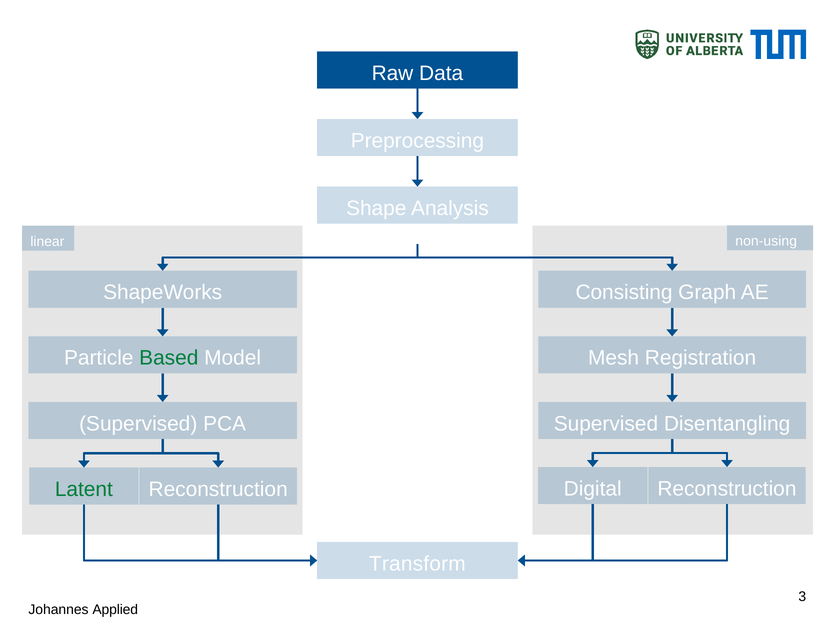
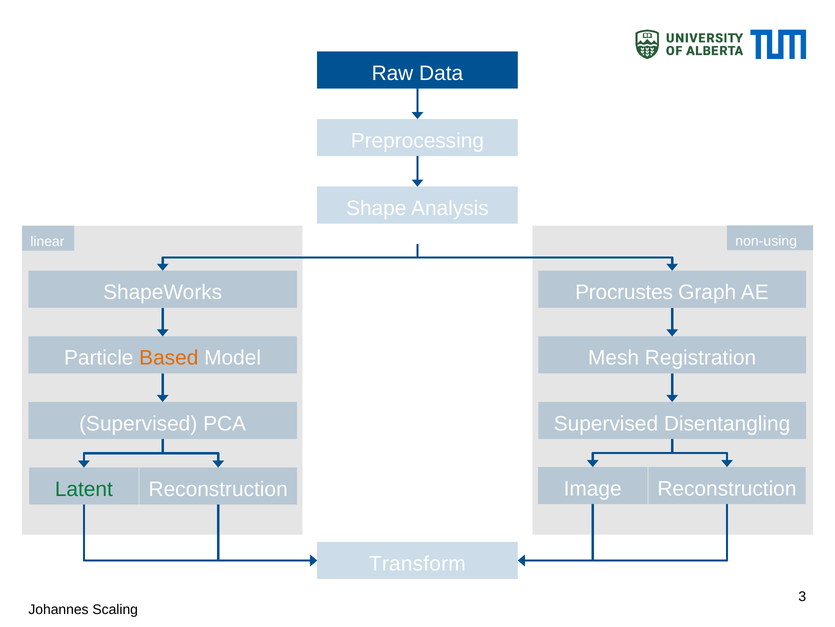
Consisting: Consisting -> Procrustes
Based colour: green -> orange
Digital: Digital -> Image
Applied: Applied -> Scaling
